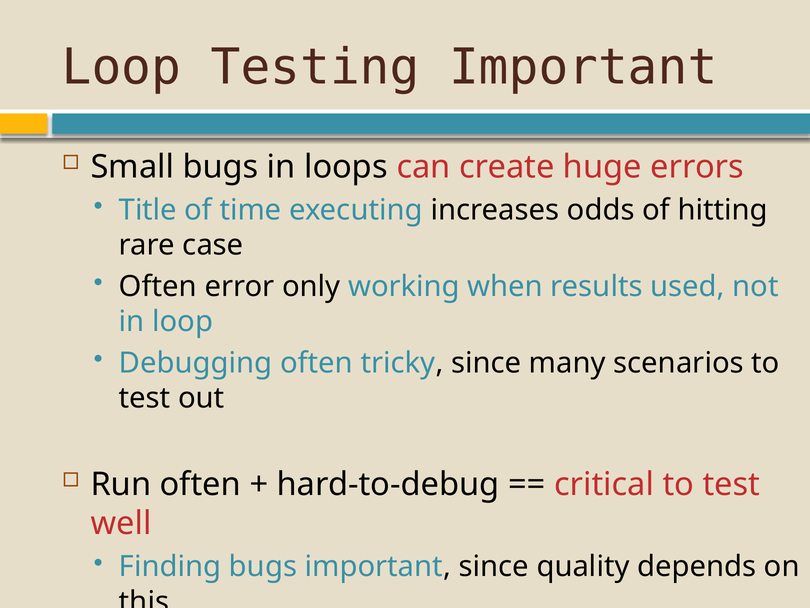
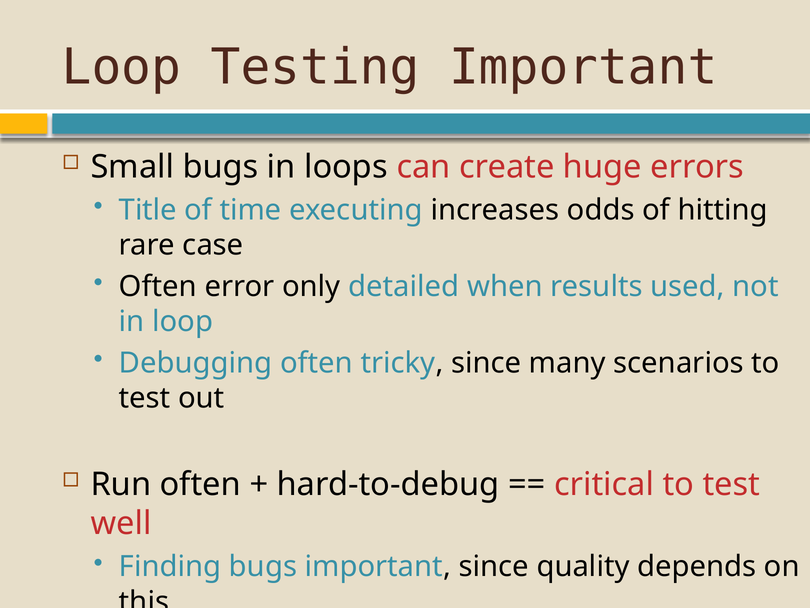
working: working -> detailed
